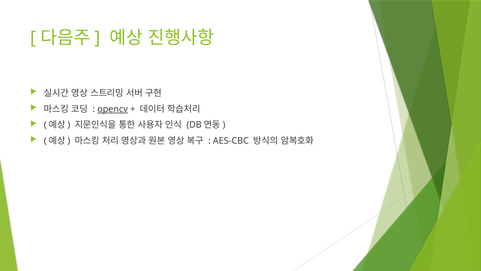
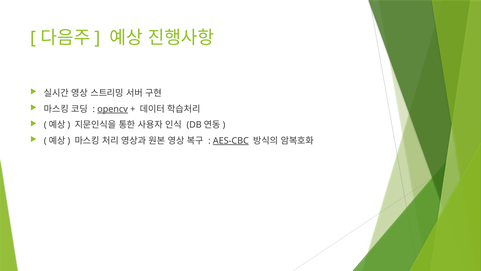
AES-CBC underline: none -> present
